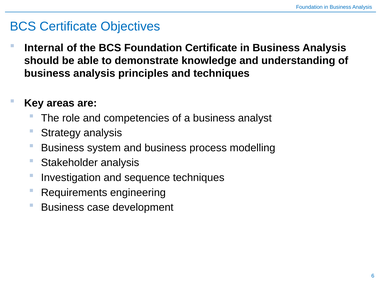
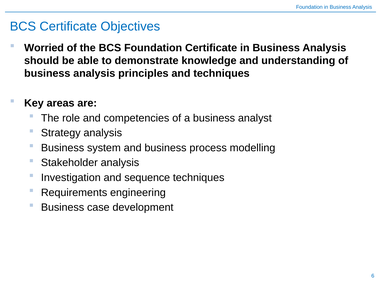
Internal: Internal -> Worried
